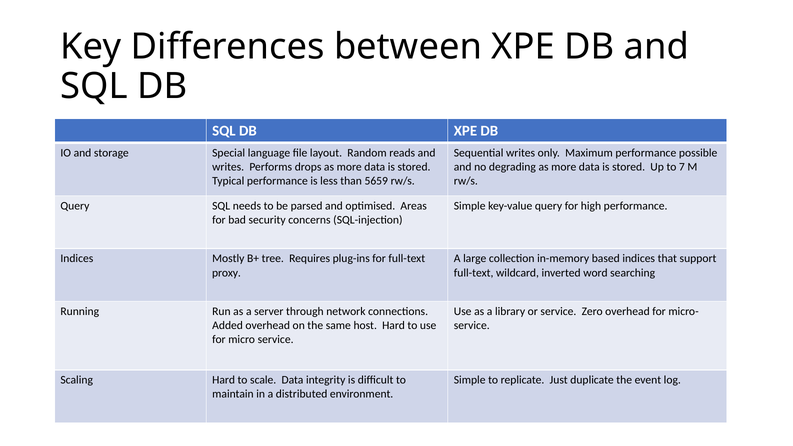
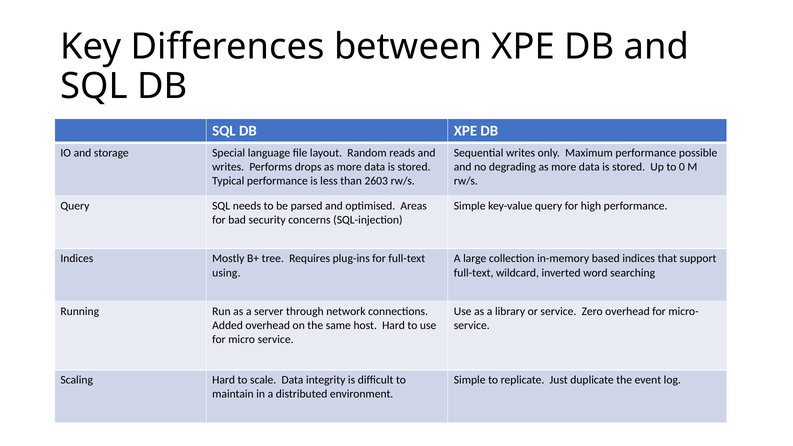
7: 7 -> 0
5659: 5659 -> 2603
proxy: proxy -> using
